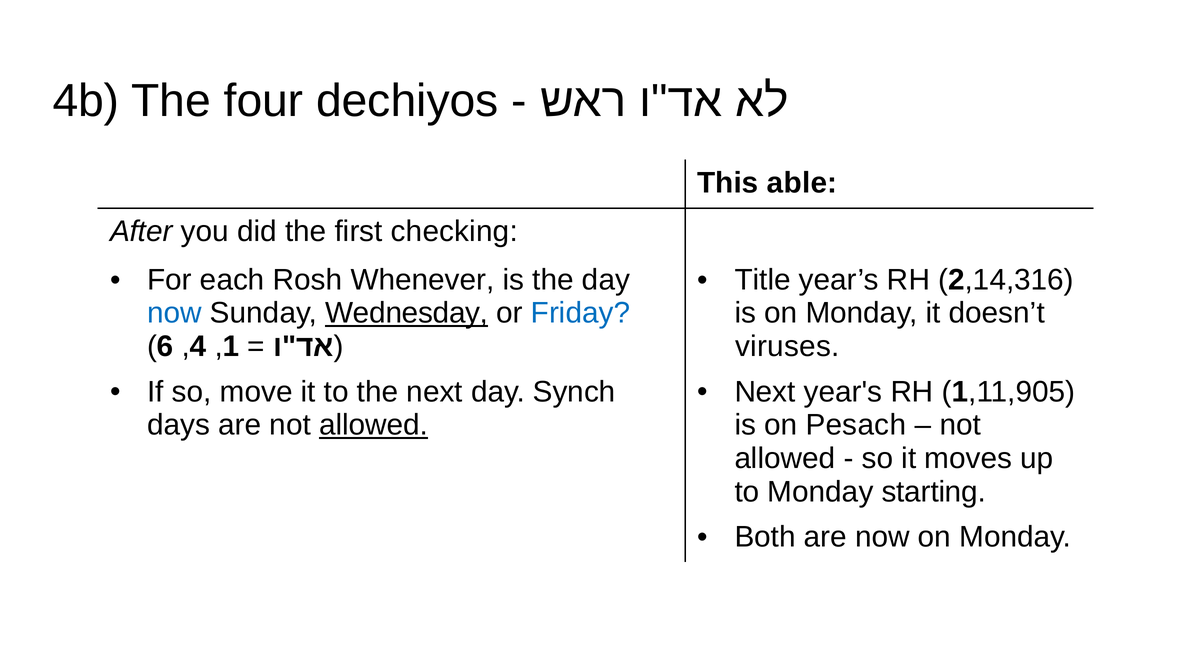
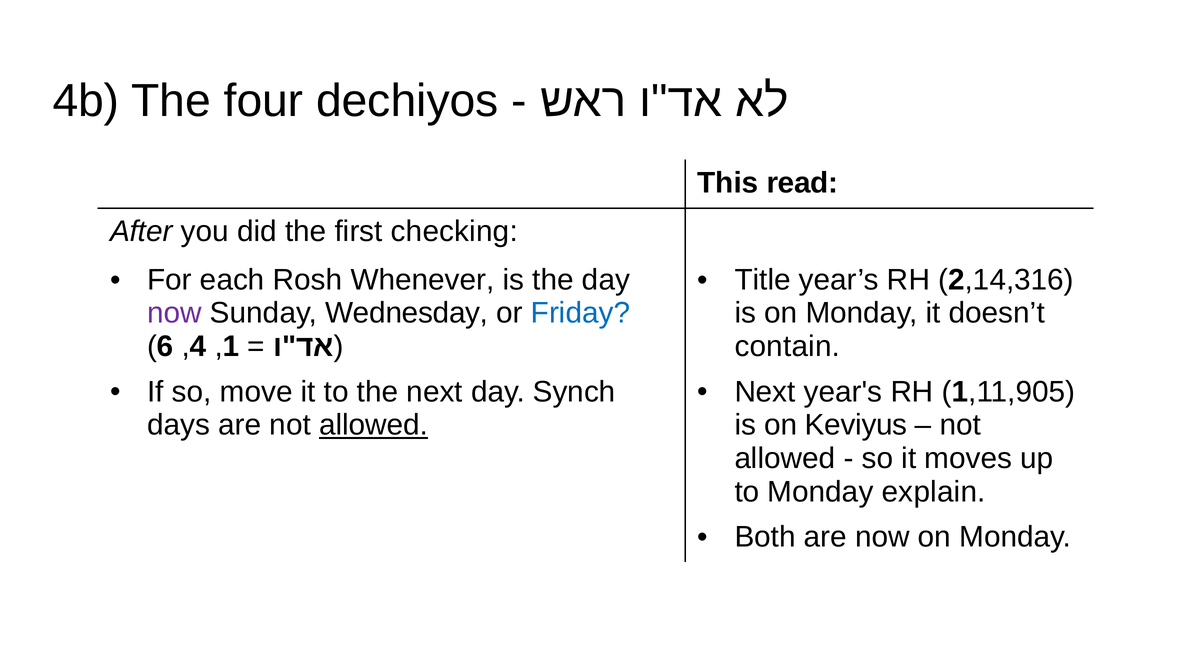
able: able -> read
now at (174, 313) colour: blue -> purple
Wednesday underline: present -> none
viruses: viruses -> contain
Pesach: Pesach -> Keviyus
starting: starting -> explain
